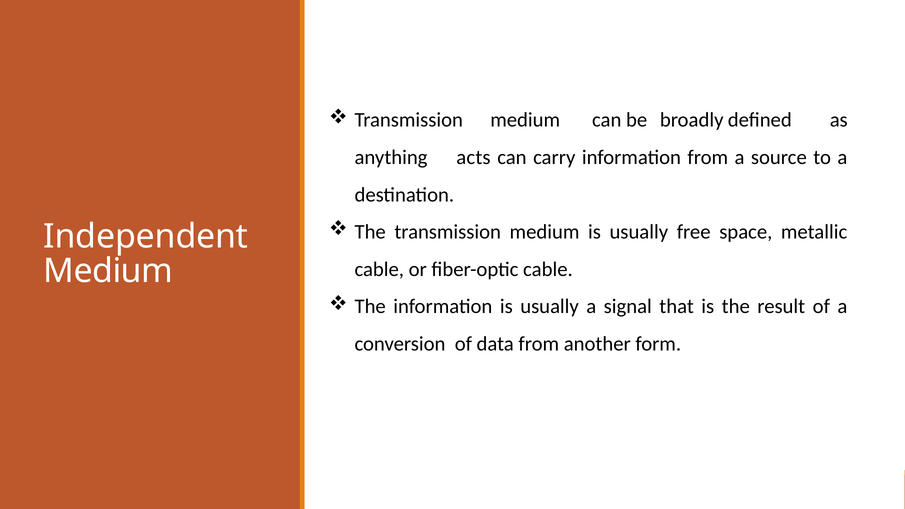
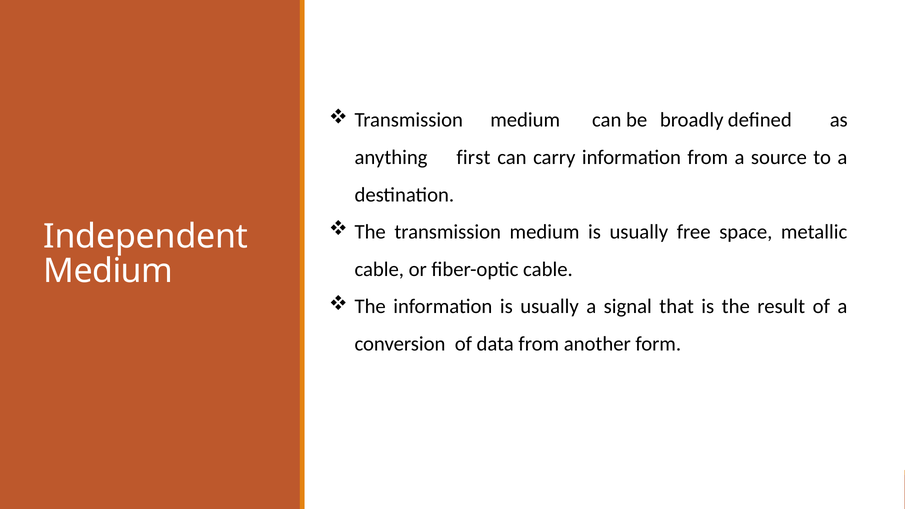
acts: acts -> first
